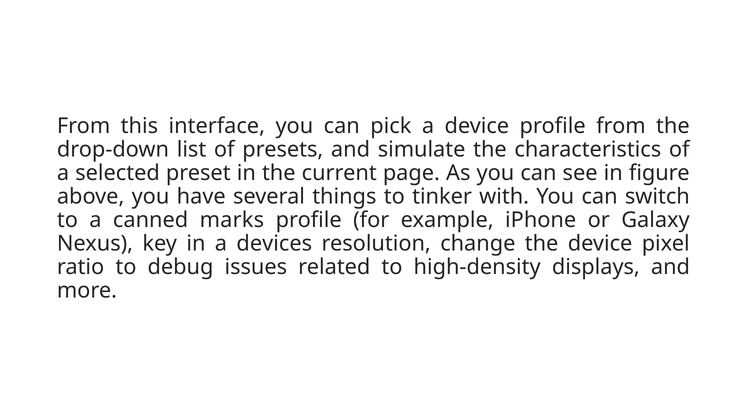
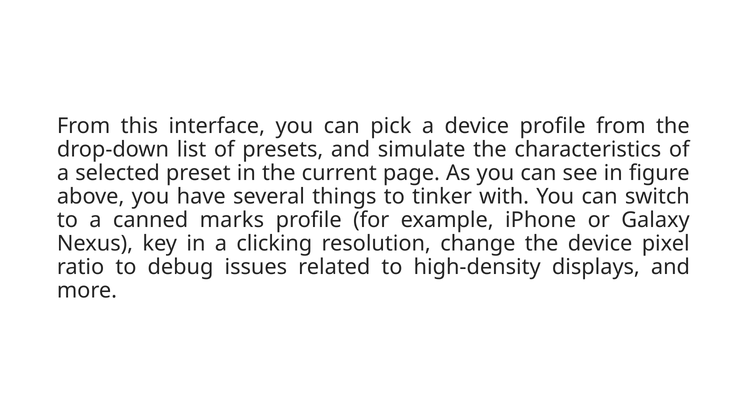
devices: devices -> clicking
